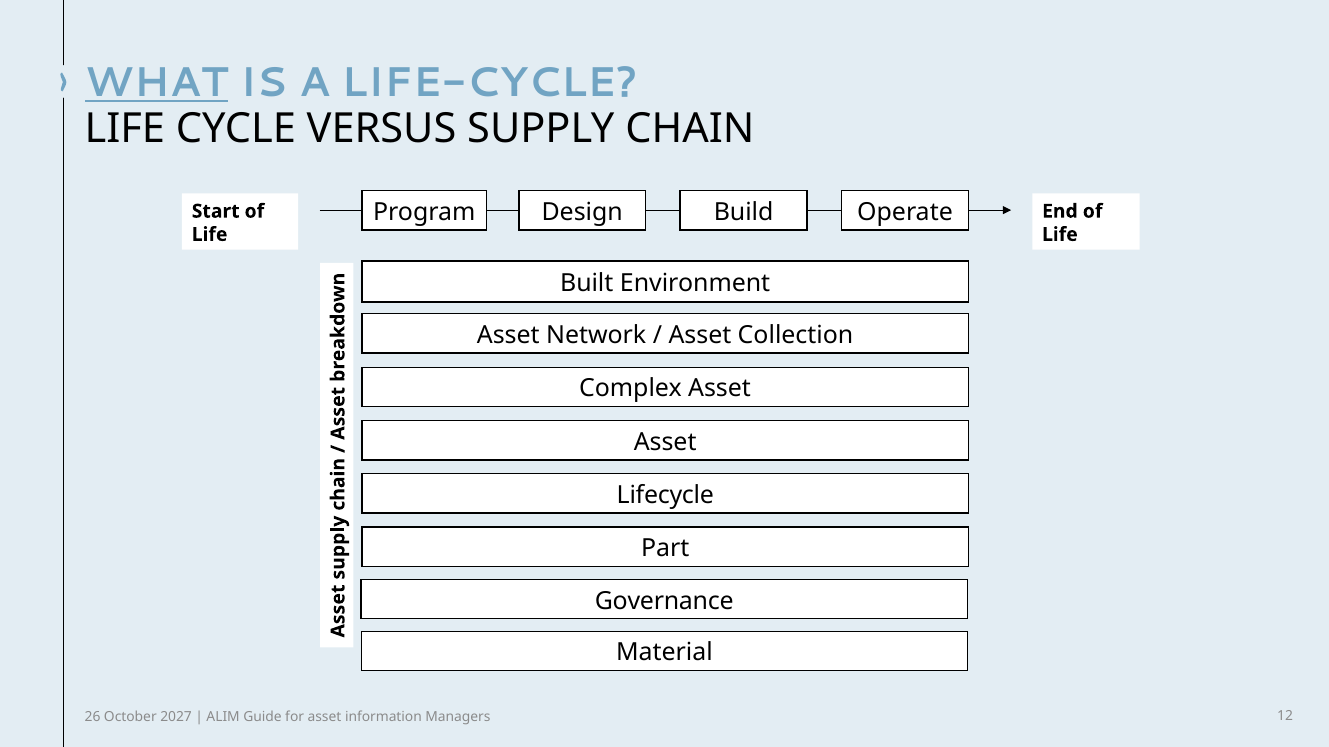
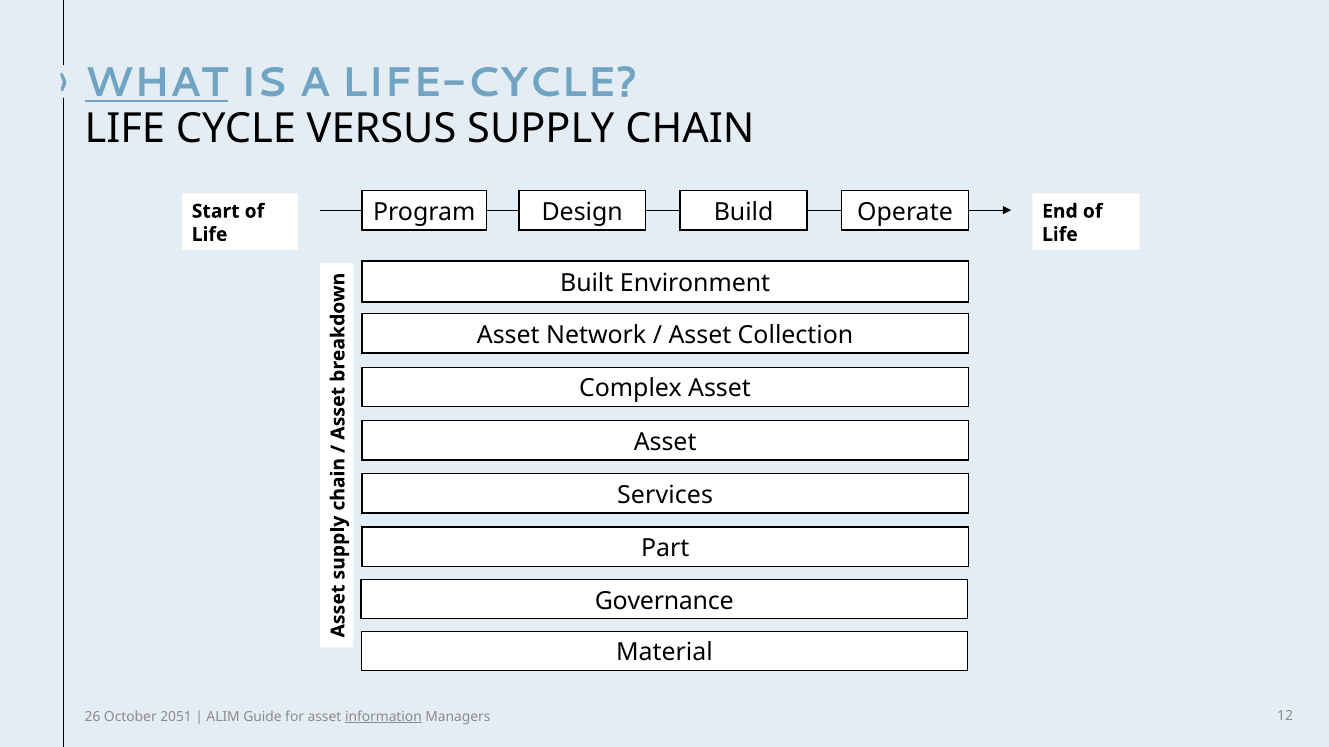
Lifecycle: Lifecycle -> Services
2027: 2027 -> 2051
information underline: none -> present
